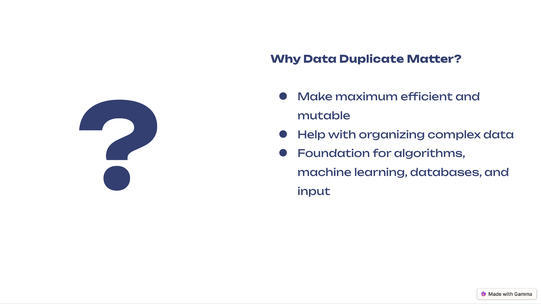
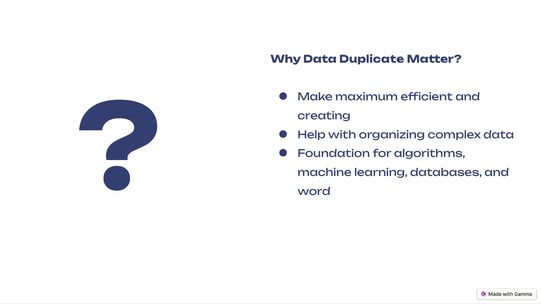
mutable: mutable -> creating
input: input -> word
